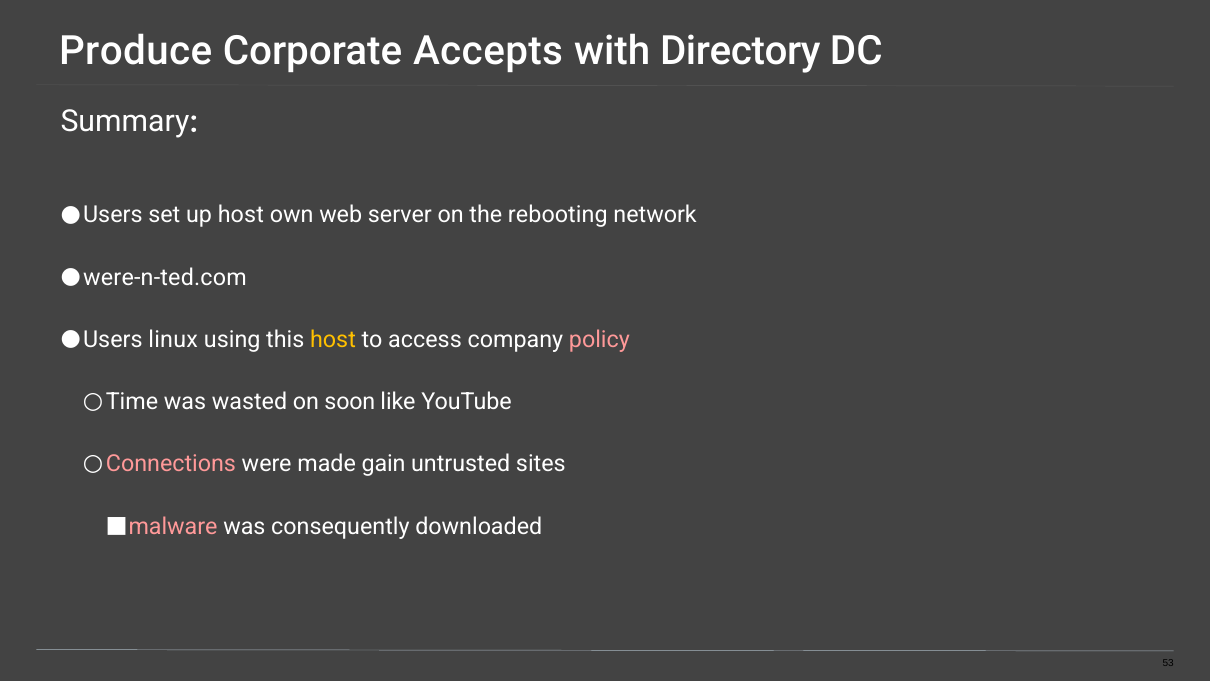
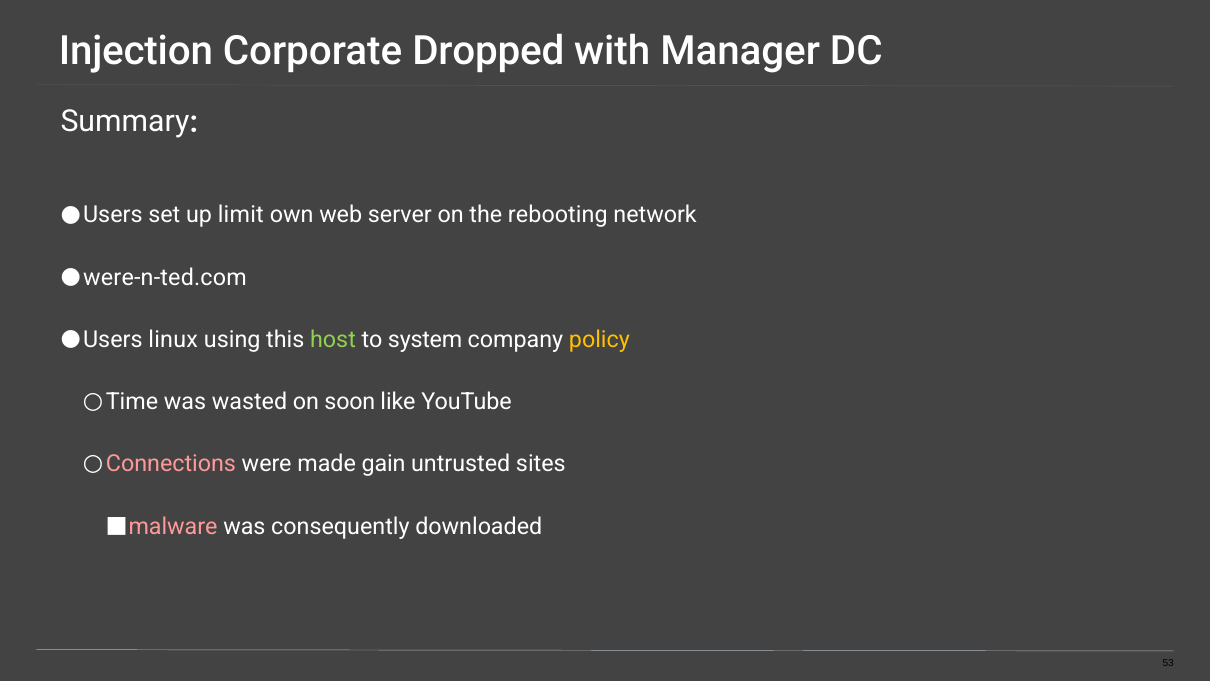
Produce: Produce -> Injection
Accepts: Accepts -> Dropped
Directory: Directory -> Manager
up host: host -> limit
host at (333, 339) colour: yellow -> light green
access: access -> system
policy colour: pink -> yellow
